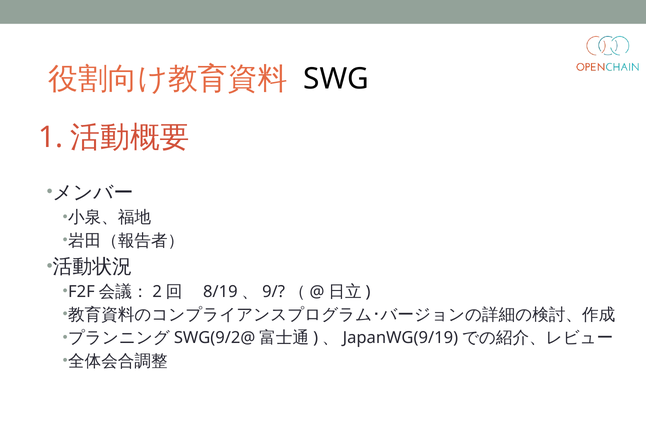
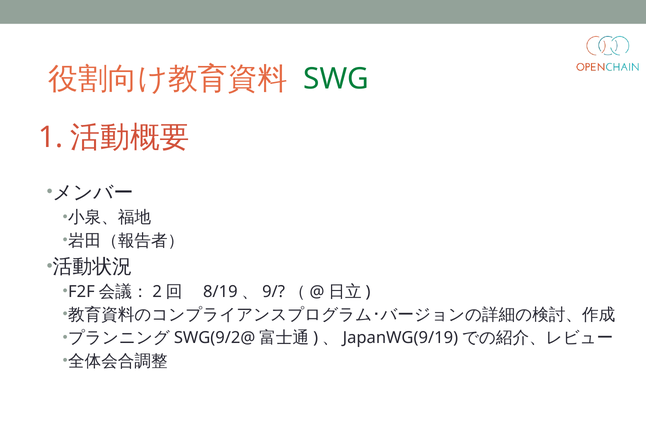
SWG colour: black -> green
